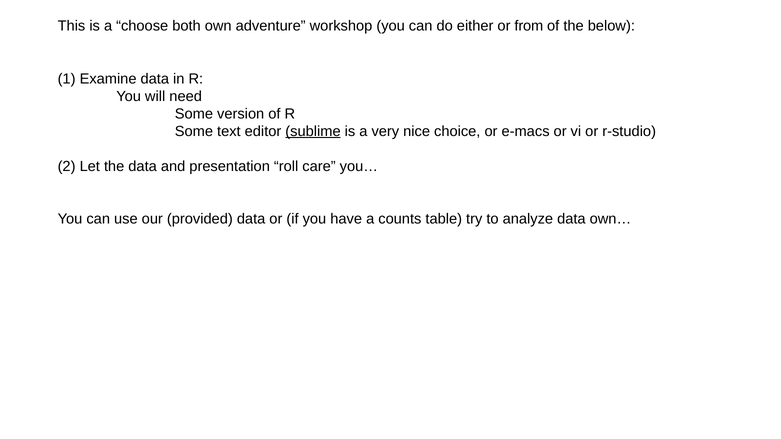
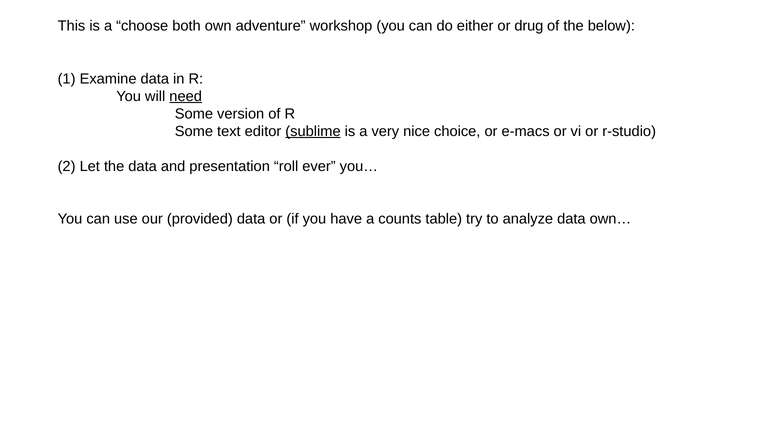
from: from -> drug
need underline: none -> present
care: care -> ever
